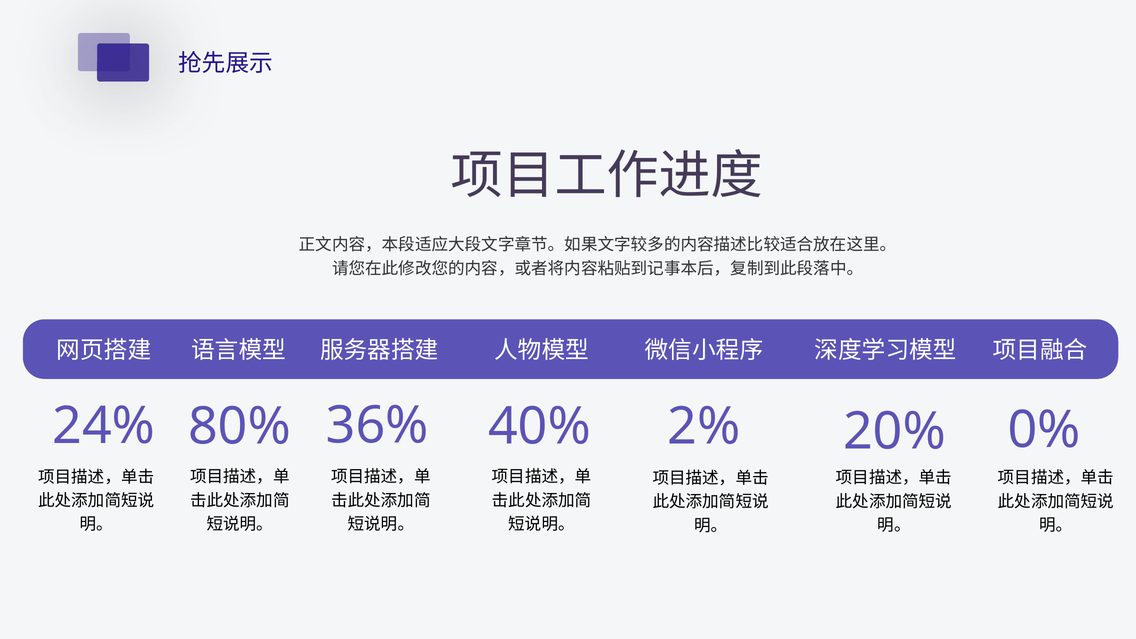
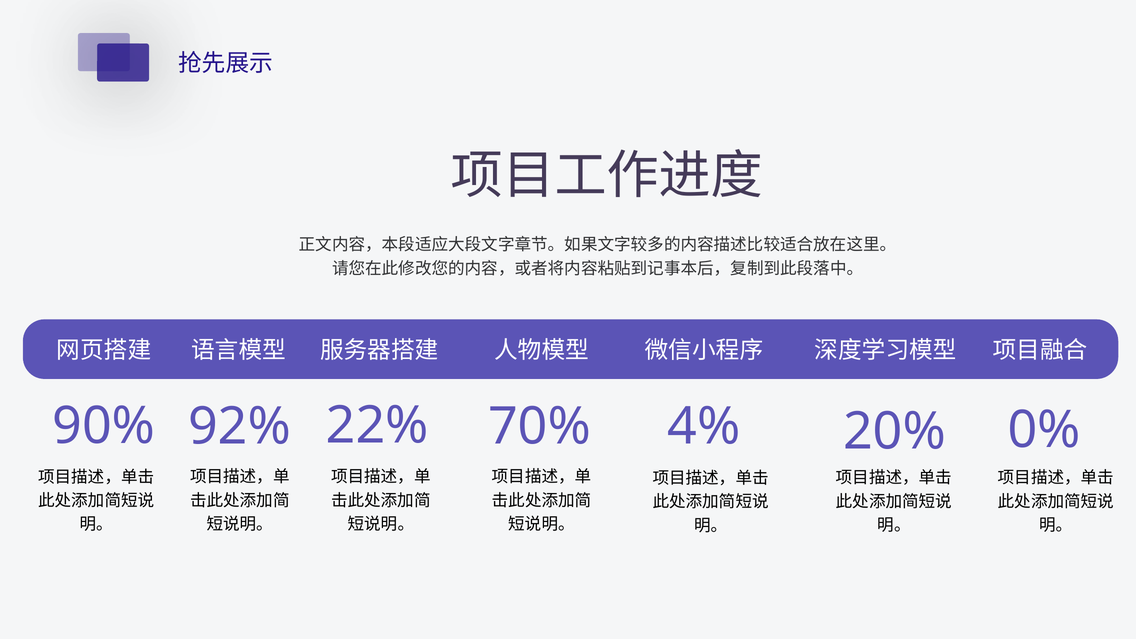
36%: 36% -> 22%
24%: 24% -> 90%
80%: 80% -> 92%
2%: 2% -> 4%
40%: 40% -> 70%
